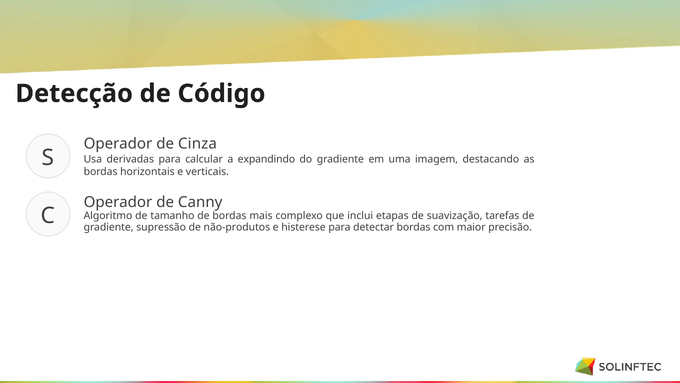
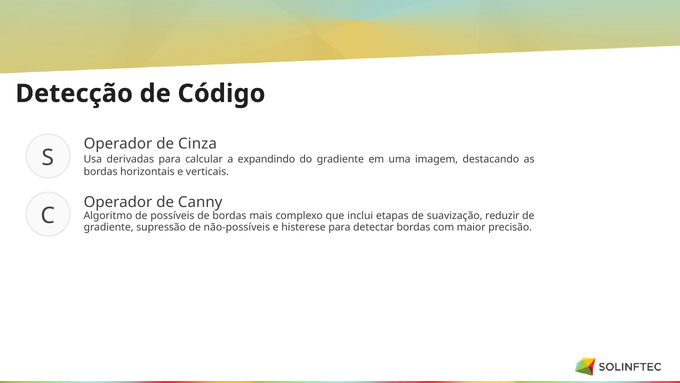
tamanho: tamanho -> possíveis
tarefas: tarefas -> reduzir
não-produtos: não-produtos -> não-possíveis
